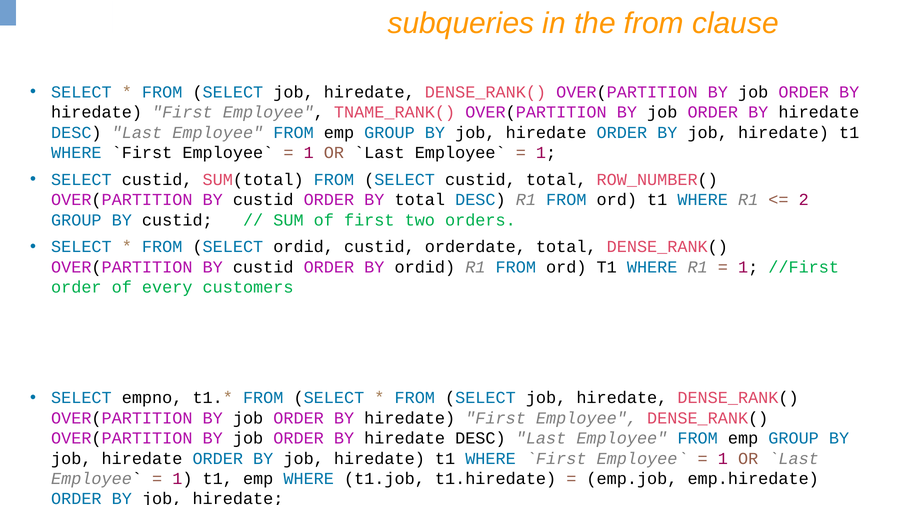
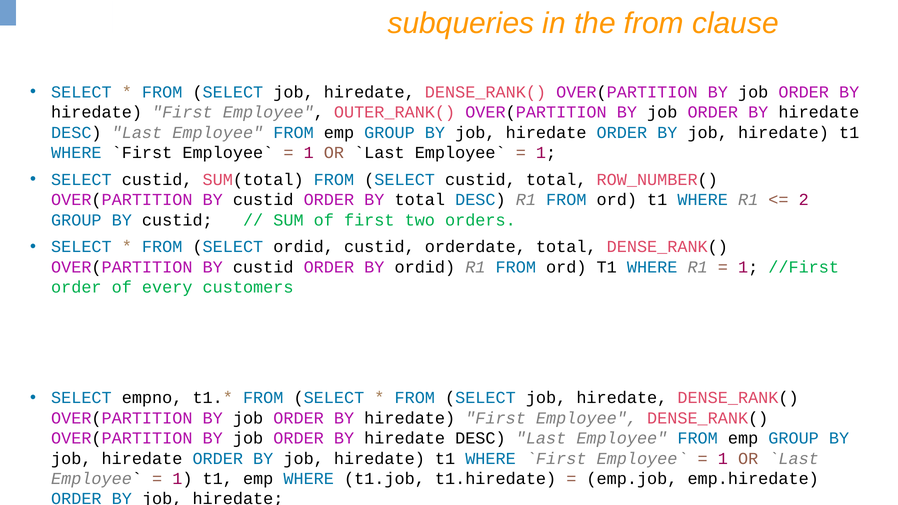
TNAME_RANK(: TNAME_RANK( -> OUTER_RANK(
